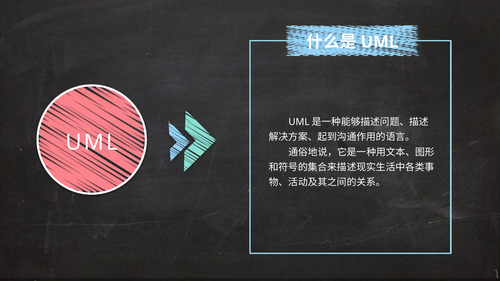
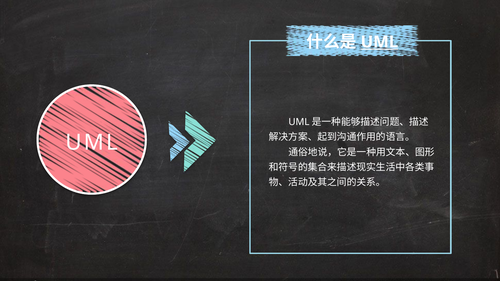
UML at (379, 42) underline: none -> present
